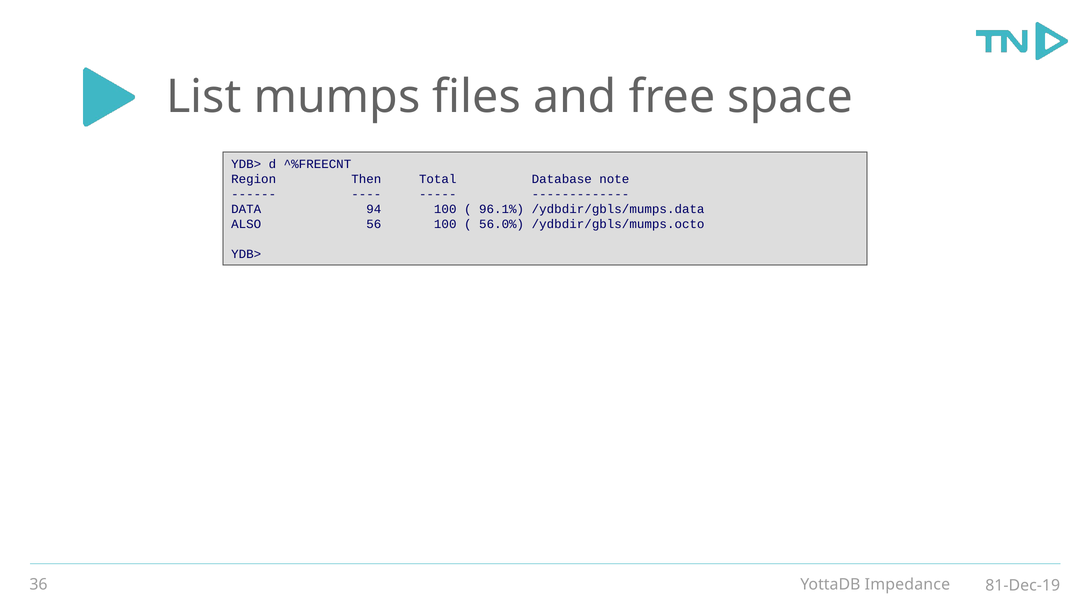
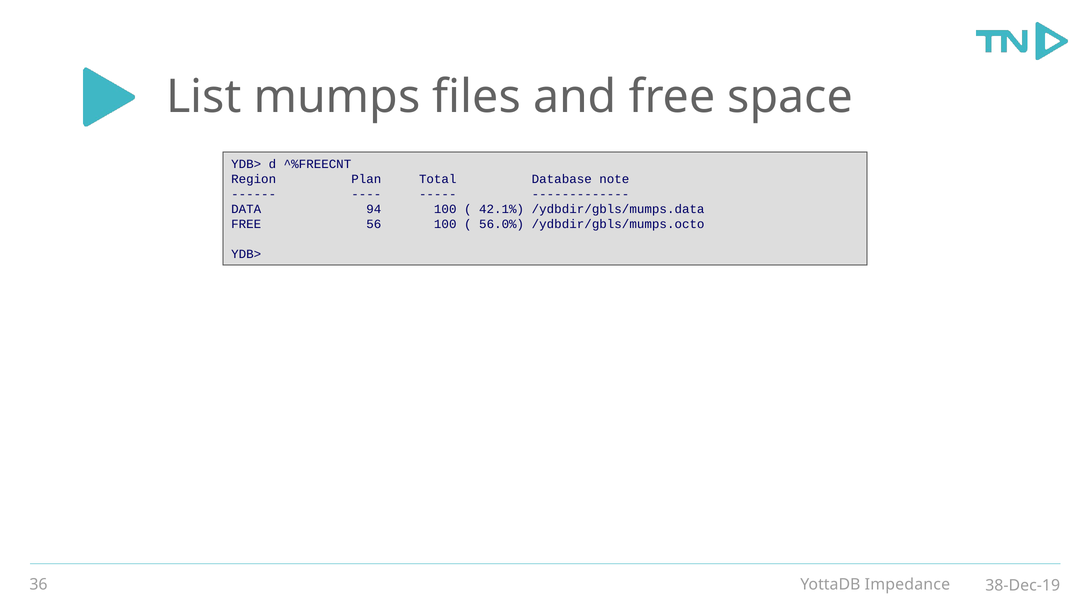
Then: Then -> Plan
96.1%: 96.1% -> 42.1%
ALSO at (246, 224): ALSO -> FREE
81-Dec-19: 81-Dec-19 -> 38-Dec-19
